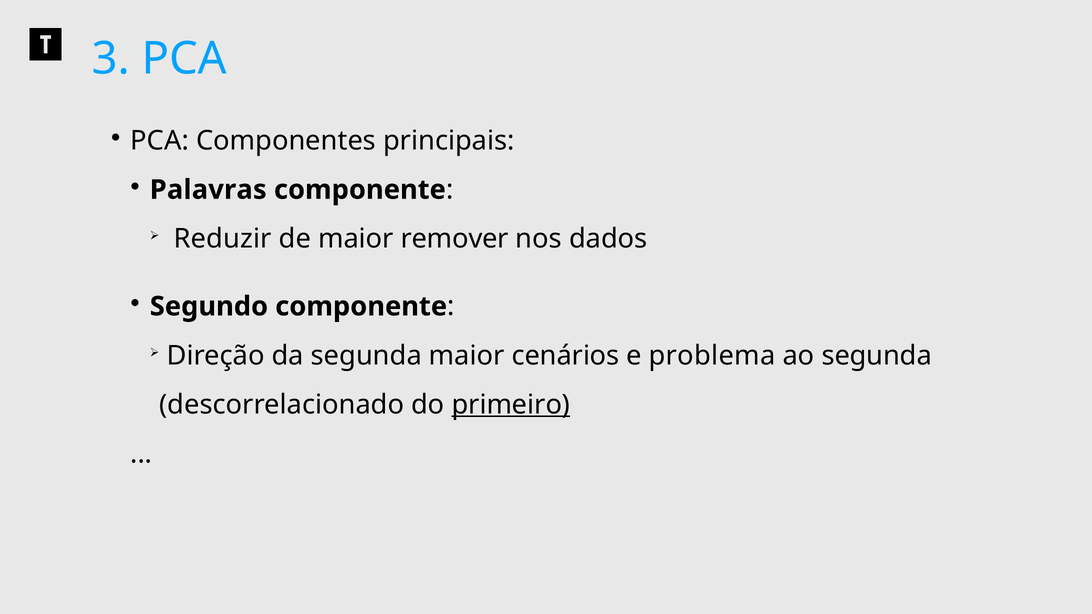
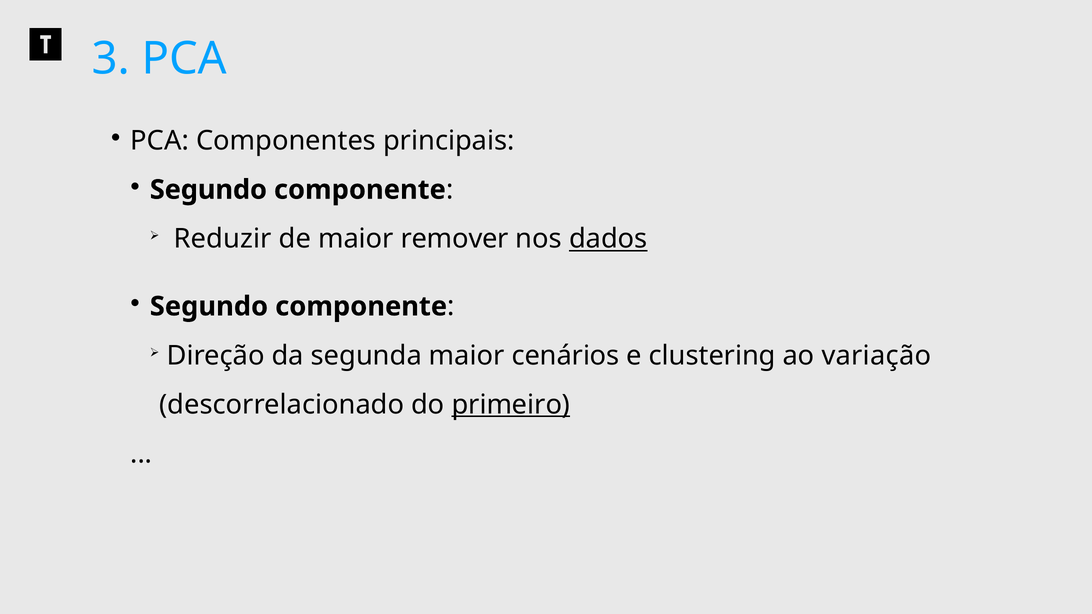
Palavras at (208, 190): Palavras -> Segundo
dados underline: none -> present
problema: problema -> clustering
ao segunda: segunda -> variação
